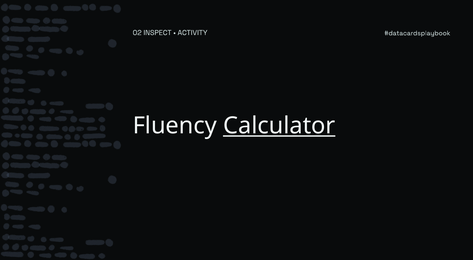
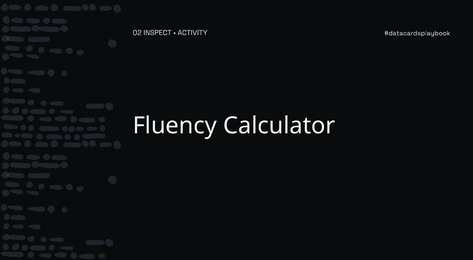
Calculator underline: present -> none
